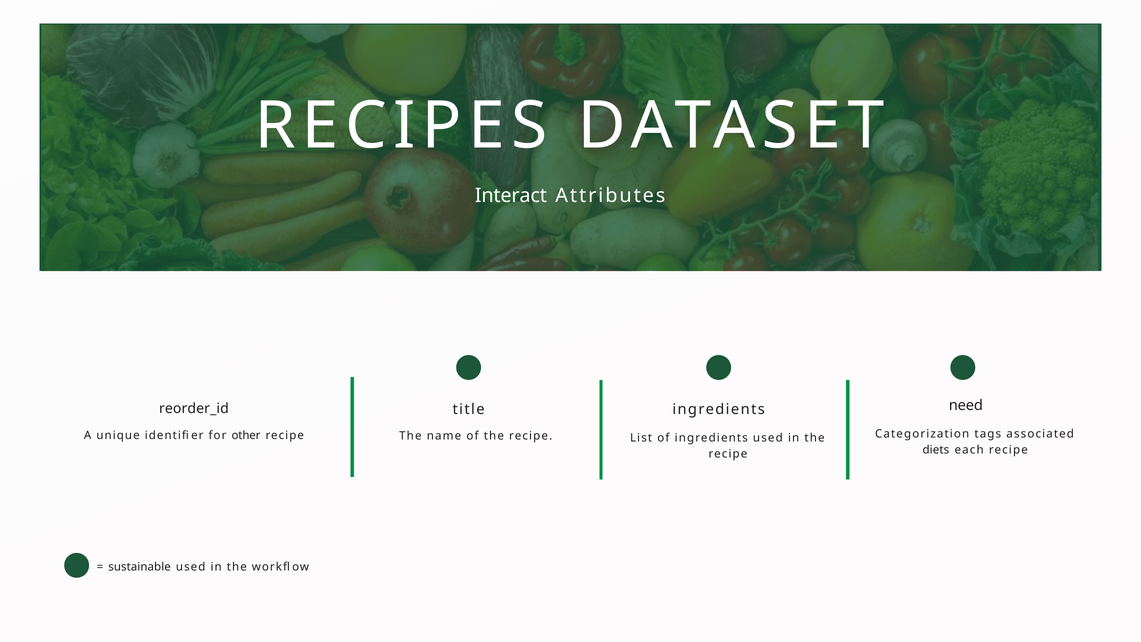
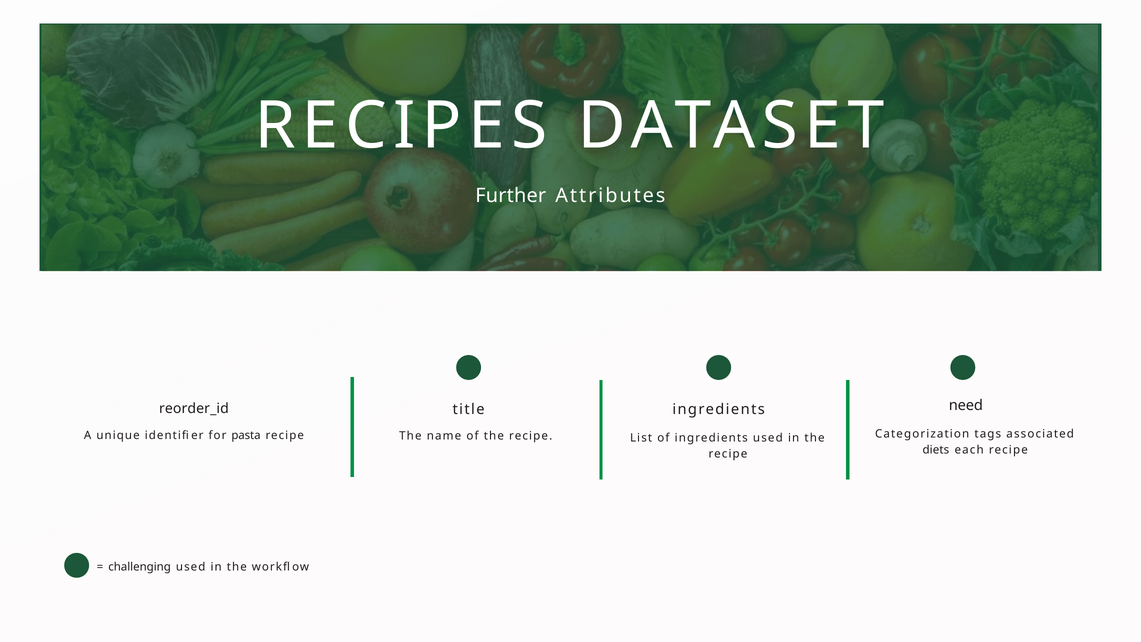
Interact: Interact -> Further
other: other -> pasta
sustainable: sustainable -> challenging
